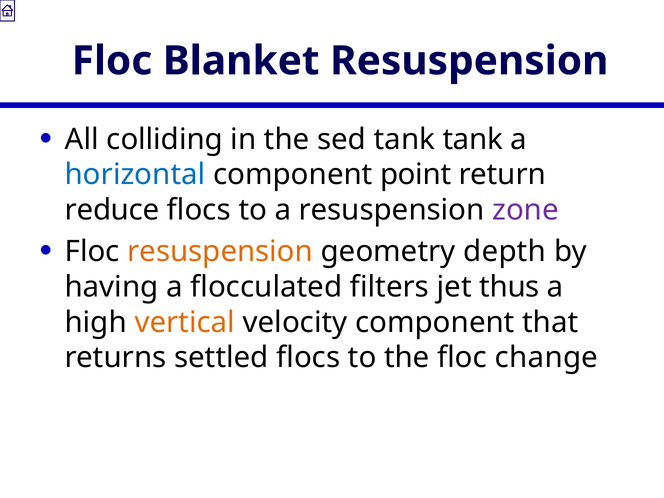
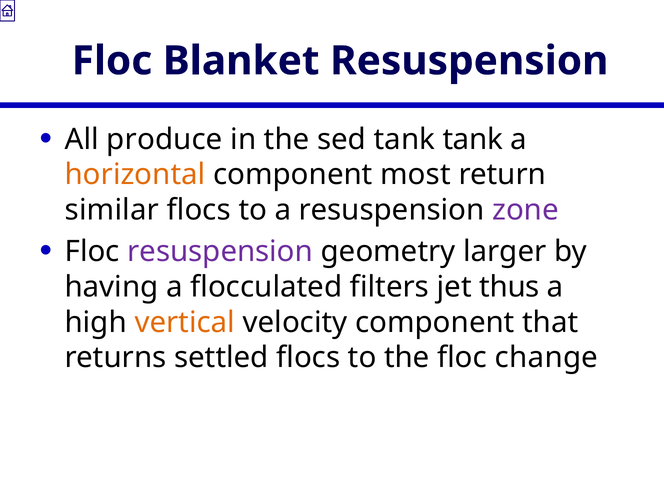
colliding: colliding -> produce
horizontal colour: blue -> orange
point: point -> most
reduce: reduce -> similar
resuspension at (220, 251) colour: orange -> purple
depth: depth -> larger
